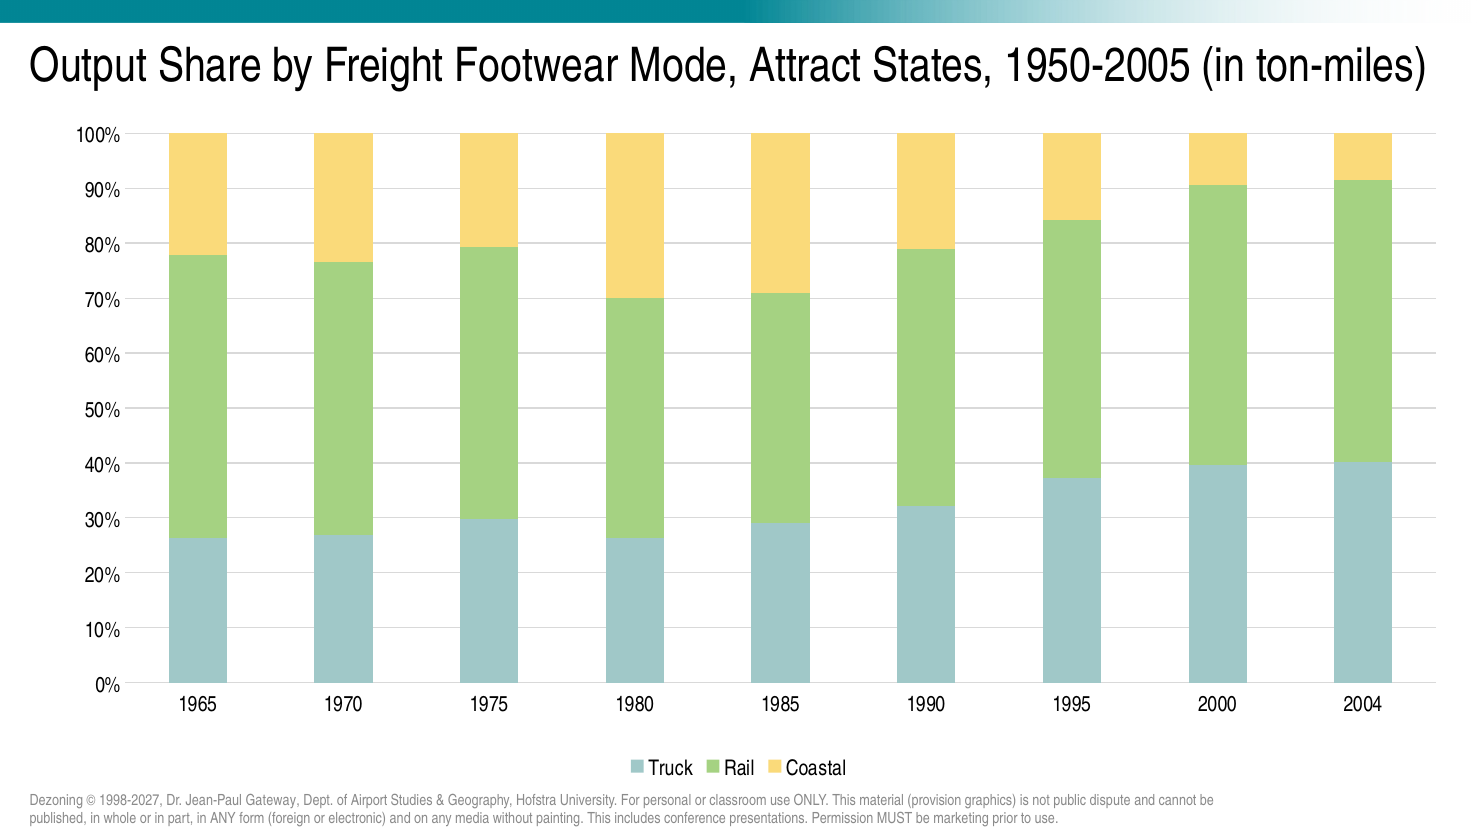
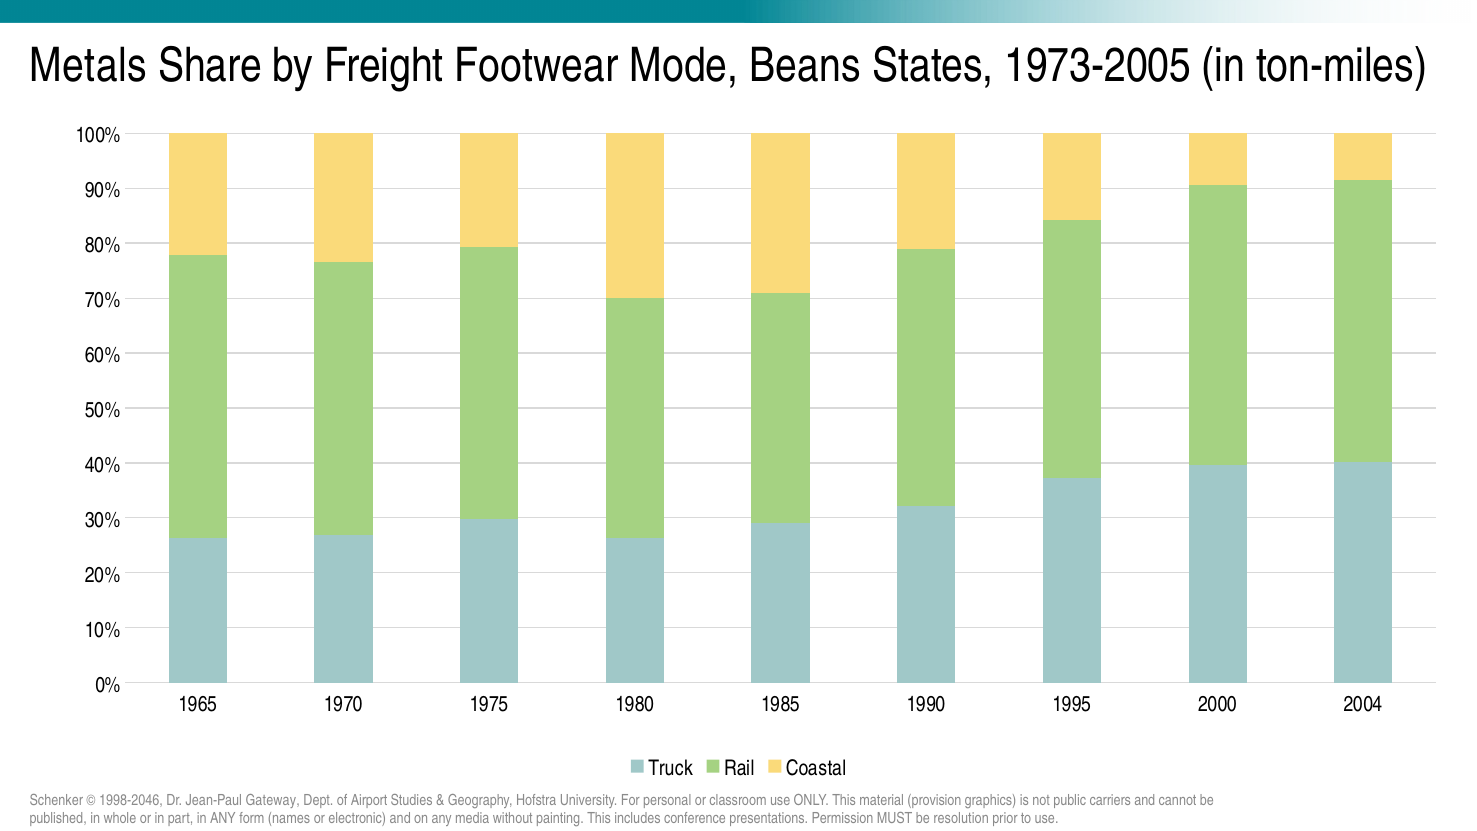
Output: Output -> Metals
Attract: Attract -> Beans
1950-2005: 1950-2005 -> 1973-2005
Dezoning: Dezoning -> Schenker
1998-2027: 1998-2027 -> 1998-2046
dispute: dispute -> carriers
foreign: foreign -> names
marketing: marketing -> resolution
